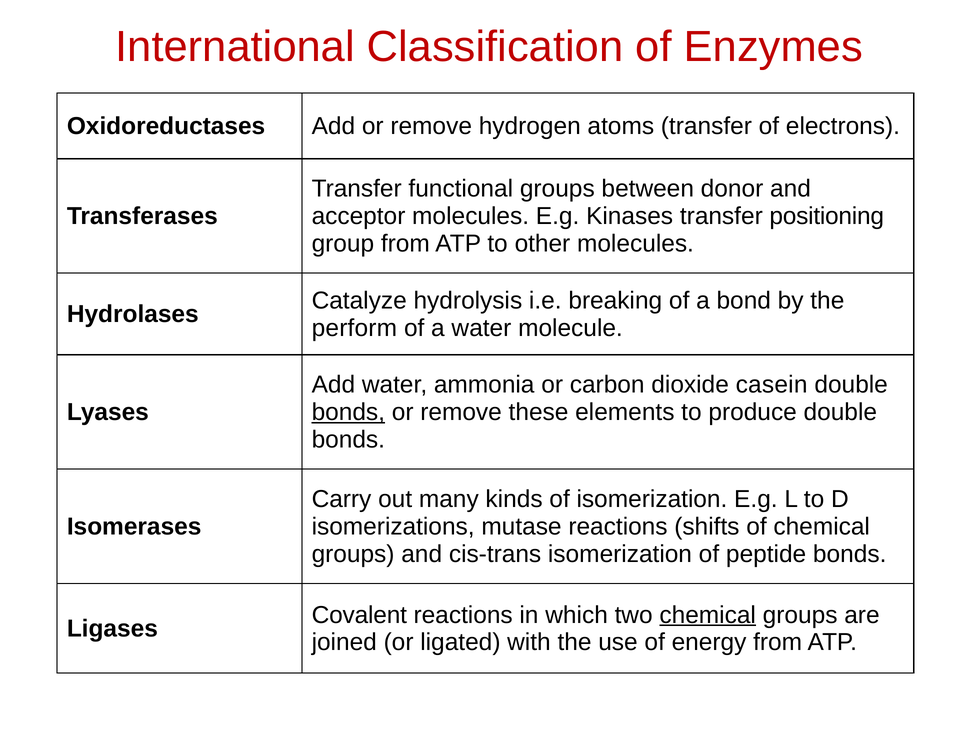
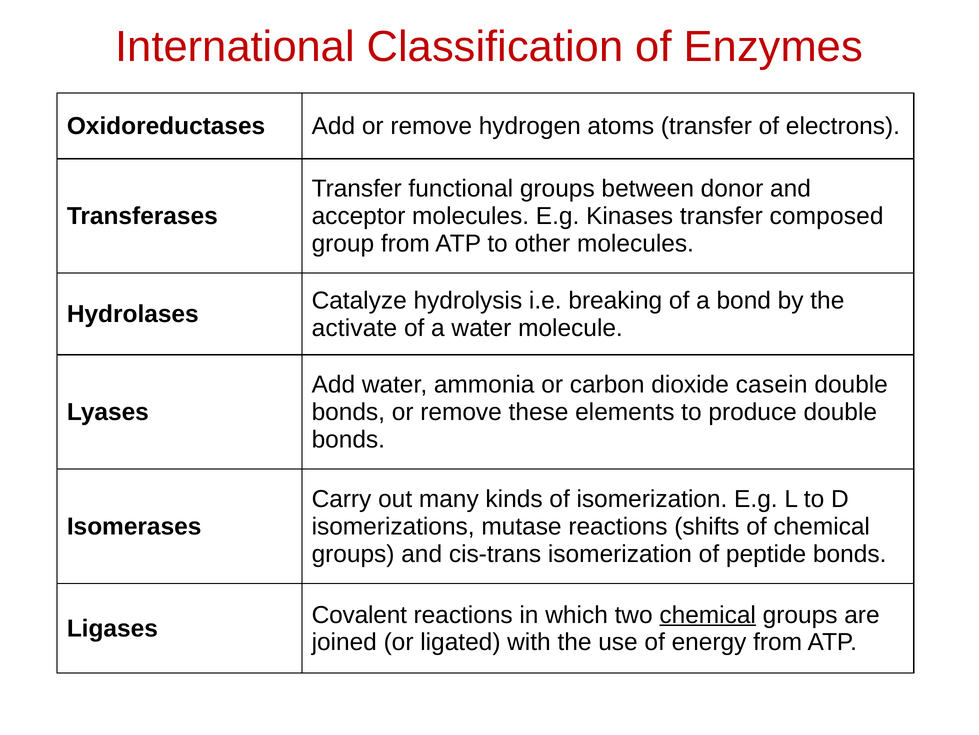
positioning: positioning -> composed
perform: perform -> activate
bonds at (348, 412) underline: present -> none
